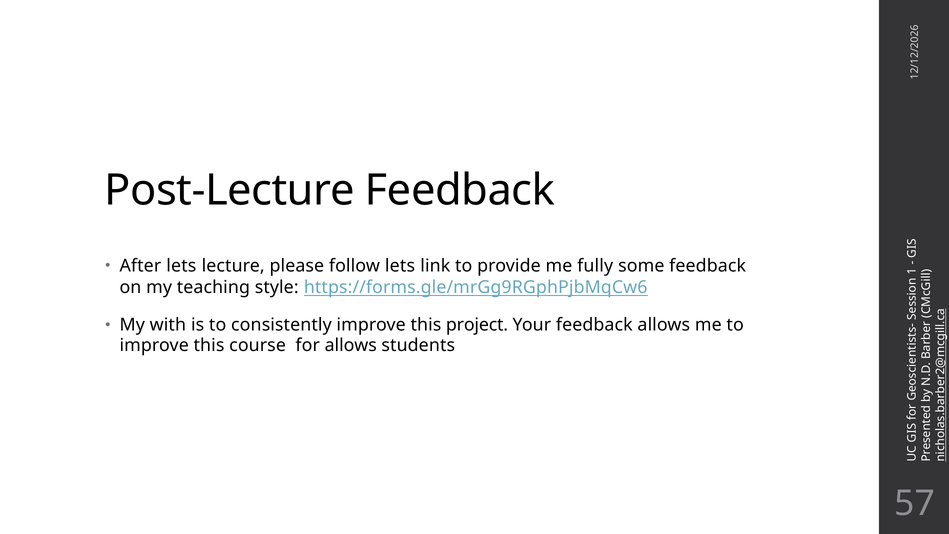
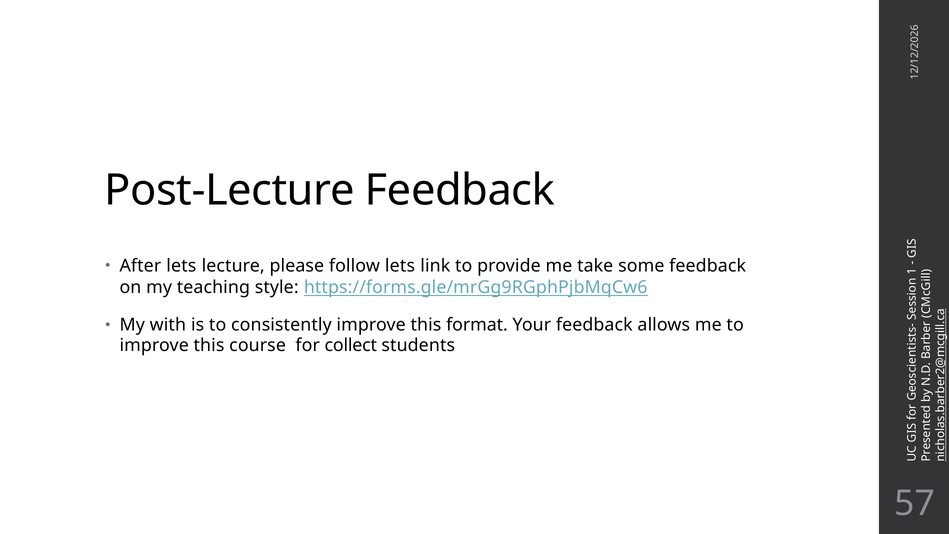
fully: fully -> take
project: project -> format
for allows: allows -> collect
